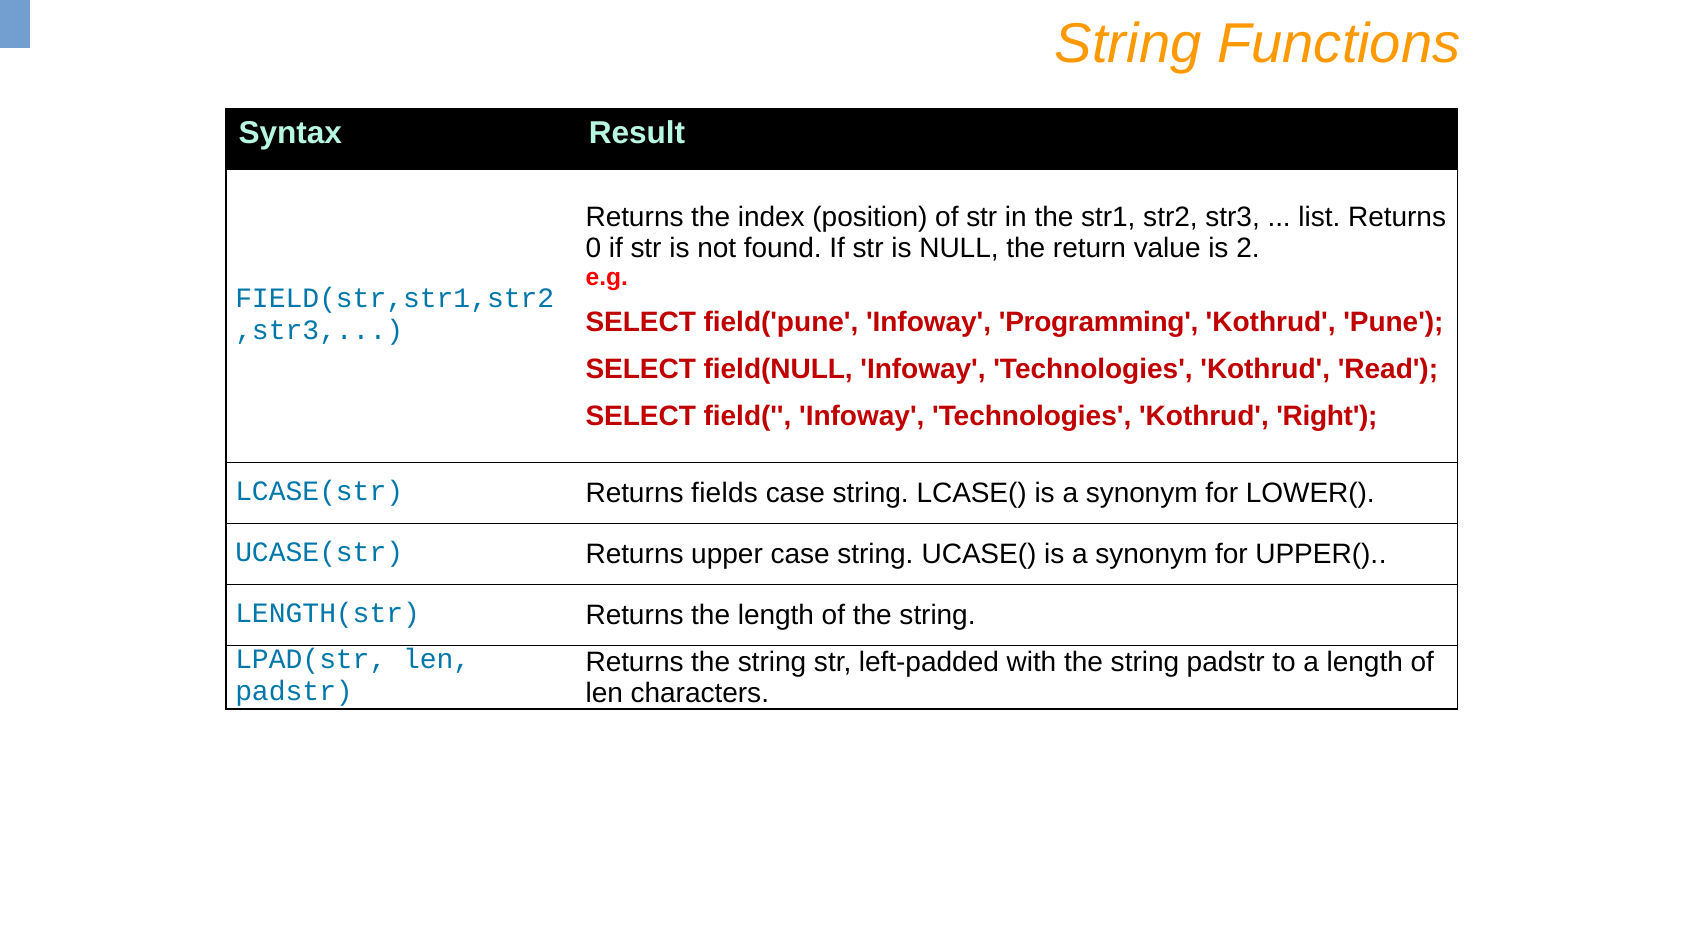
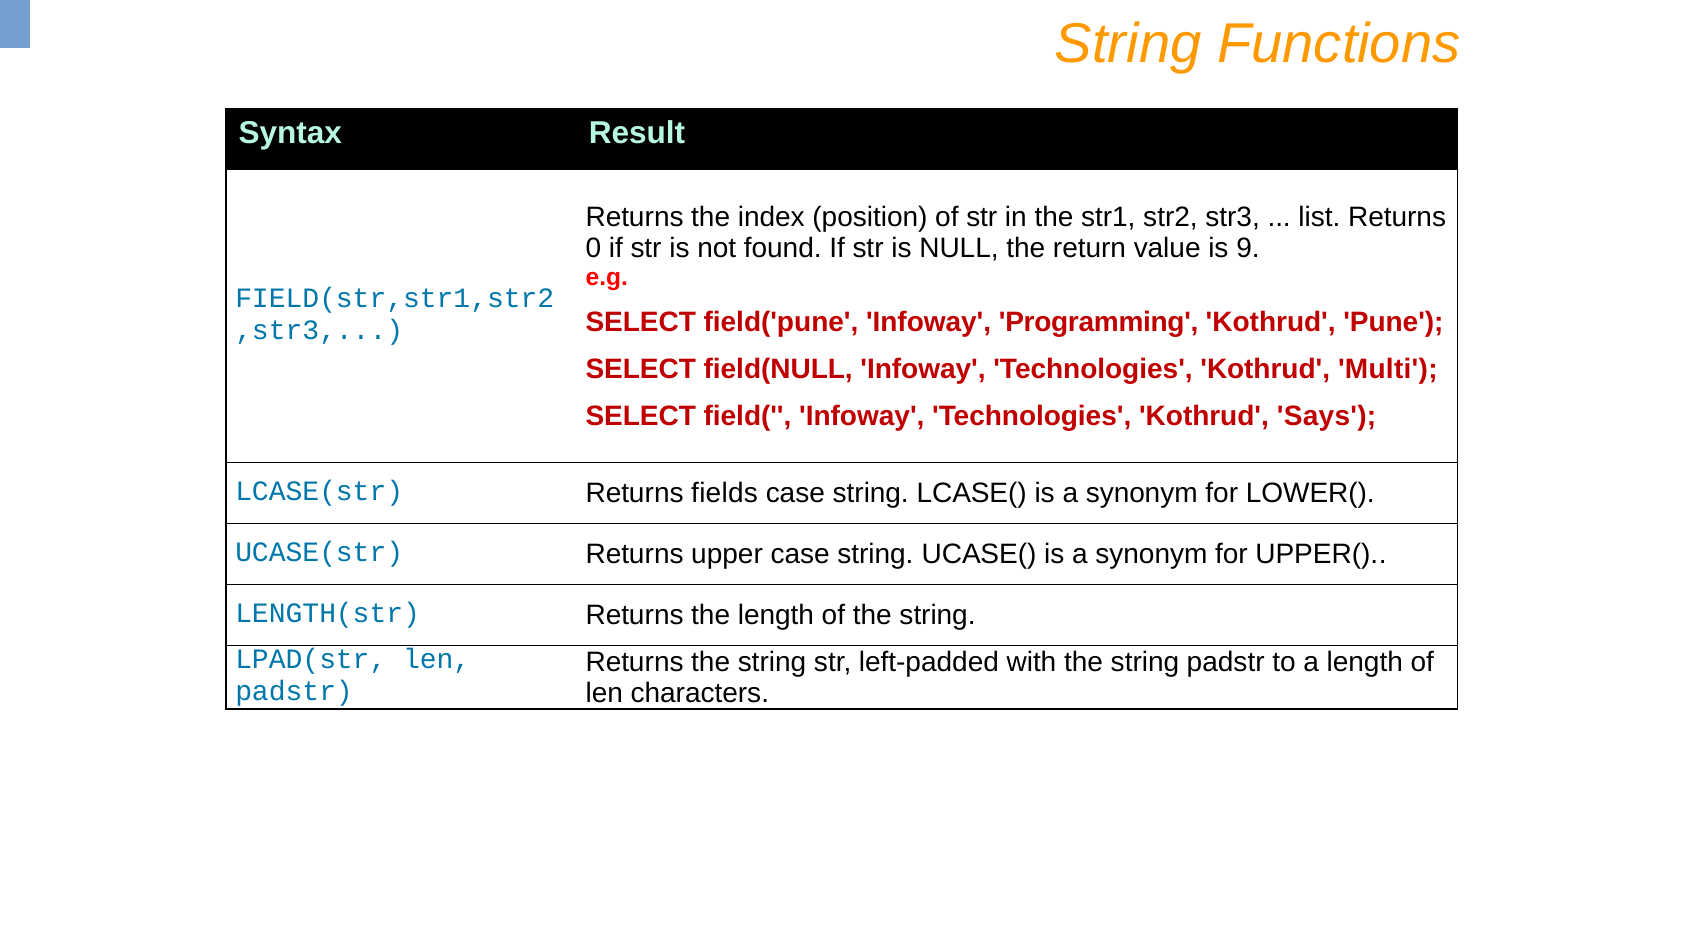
2: 2 -> 9
Read: Read -> Multi
Right: Right -> Says
